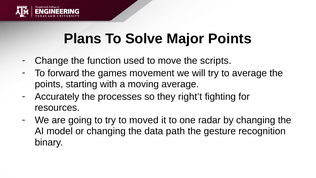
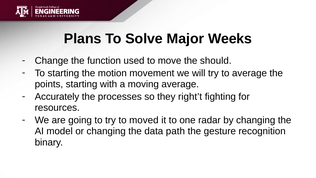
Major Points: Points -> Weeks
scripts: scripts -> should
To forward: forward -> starting
games: games -> motion
